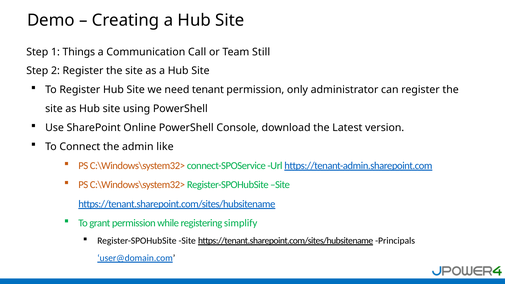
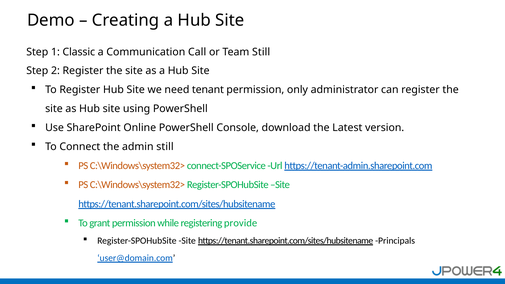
Things: Things -> Classic
admin like: like -> still
simplify: simplify -> provide
